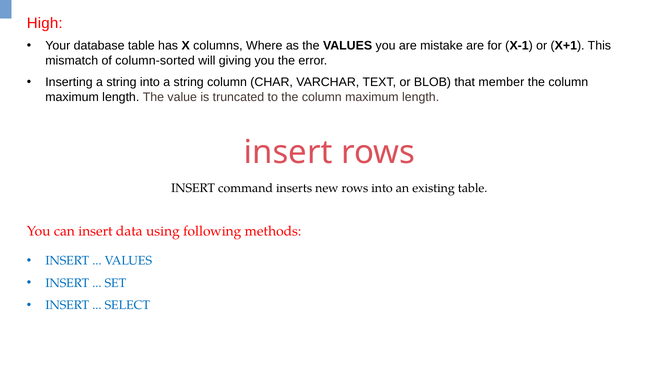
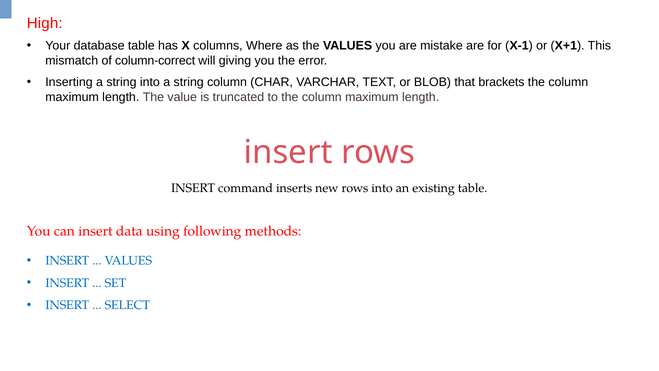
column-sorted: column-sorted -> column-correct
member: member -> brackets
